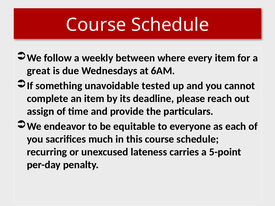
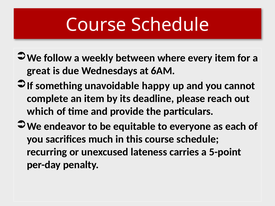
tested: tested -> happy
assign: assign -> which
